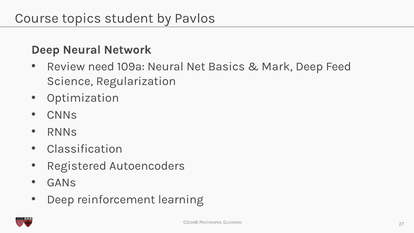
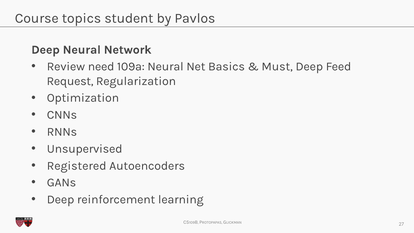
Mark: Mark -> Must
Science: Science -> Request
Classification: Classification -> Unsupervised
